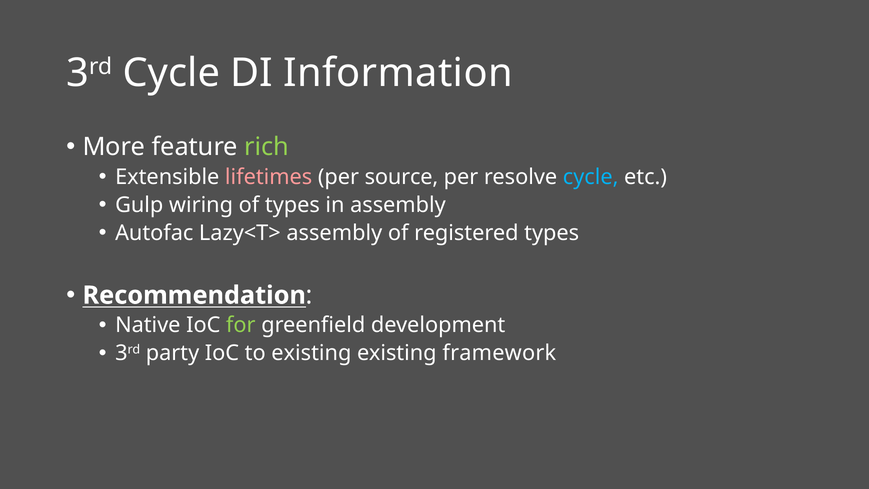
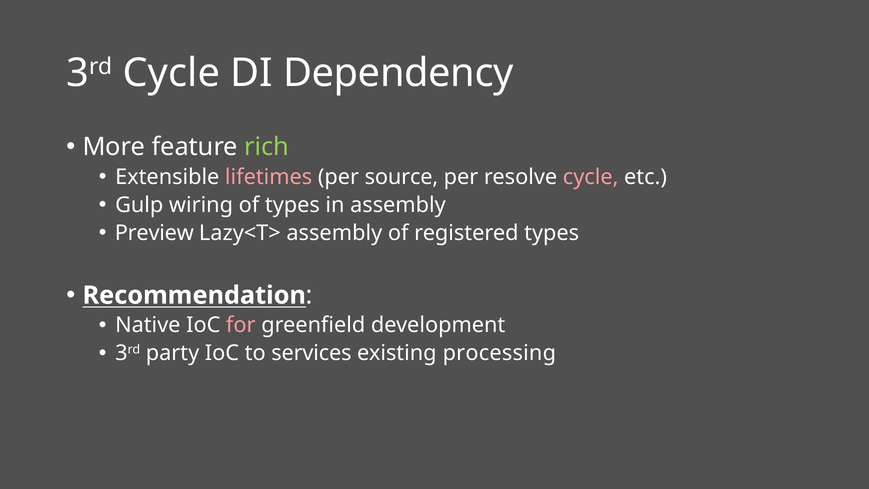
Information: Information -> Dependency
cycle at (591, 177) colour: light blue -> pink
Autofac: Autofac -> Preview
for colour: light green -> pink
to existing: existing -> services
framework: framework -> processing
